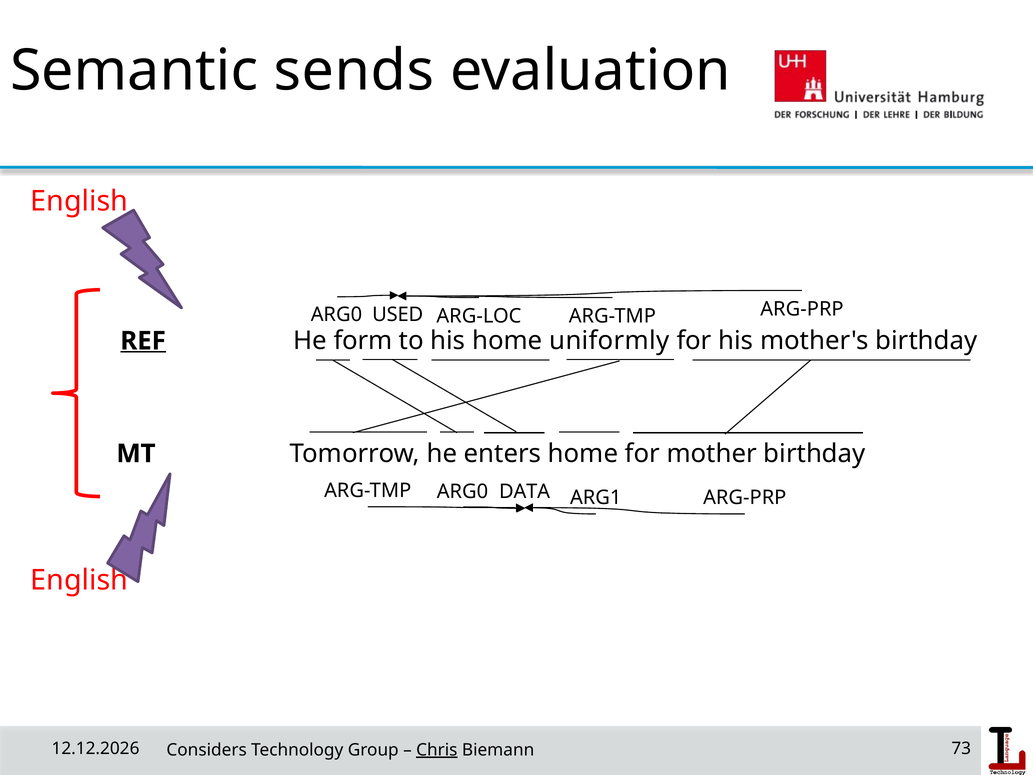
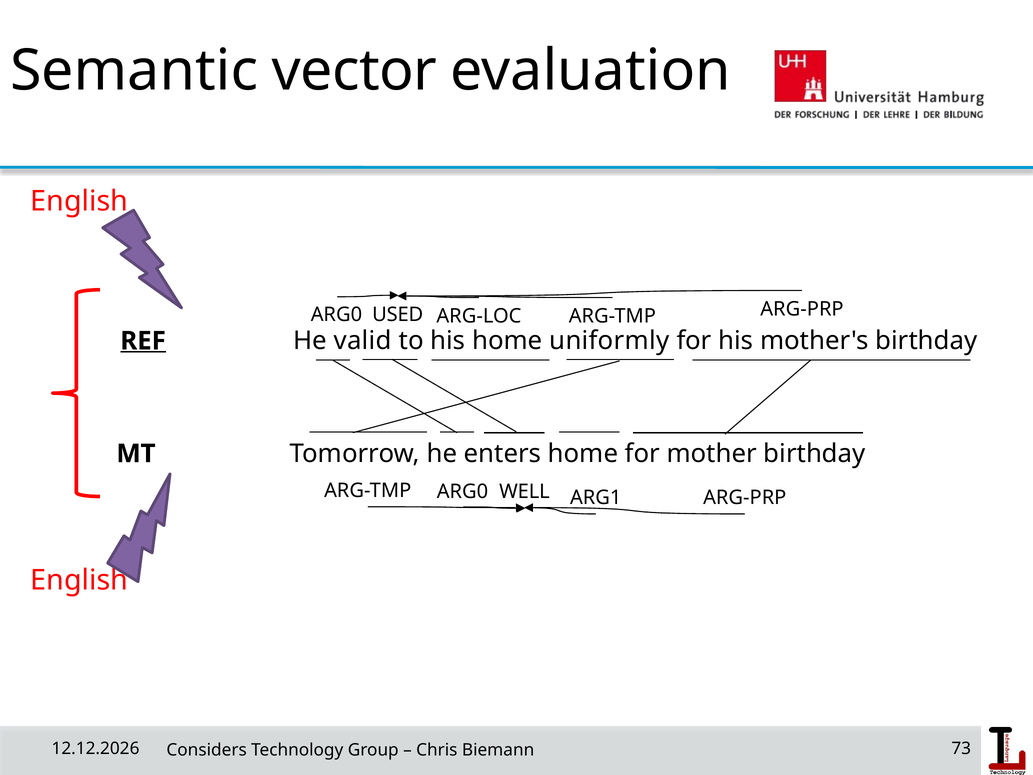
sends: sends -> vector
form: form -> valid
DATA: DATA -> WELL
Chris underline: present -> none
